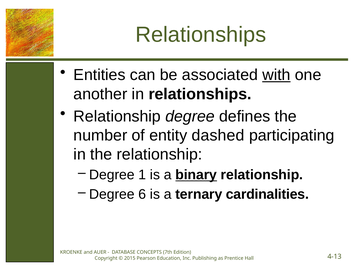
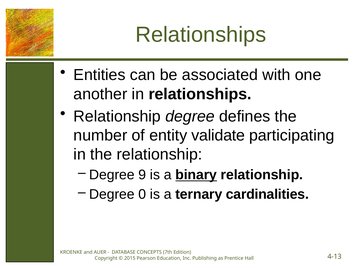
with underline: present -> none
dashed: dashed -> validate
1: 1 -> 9
6: 6 -> 0
